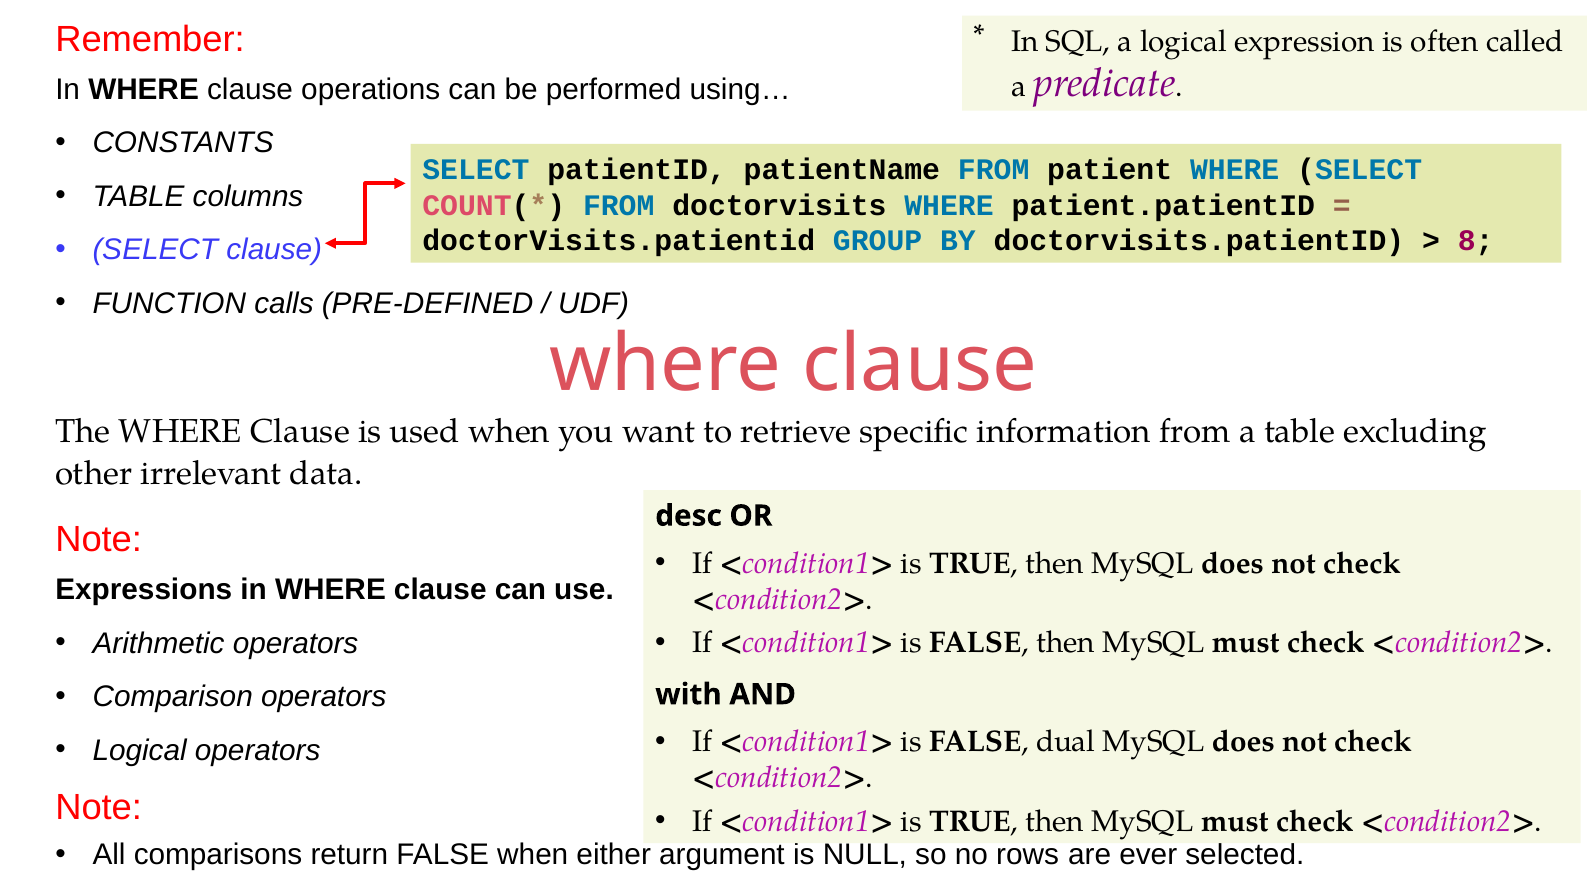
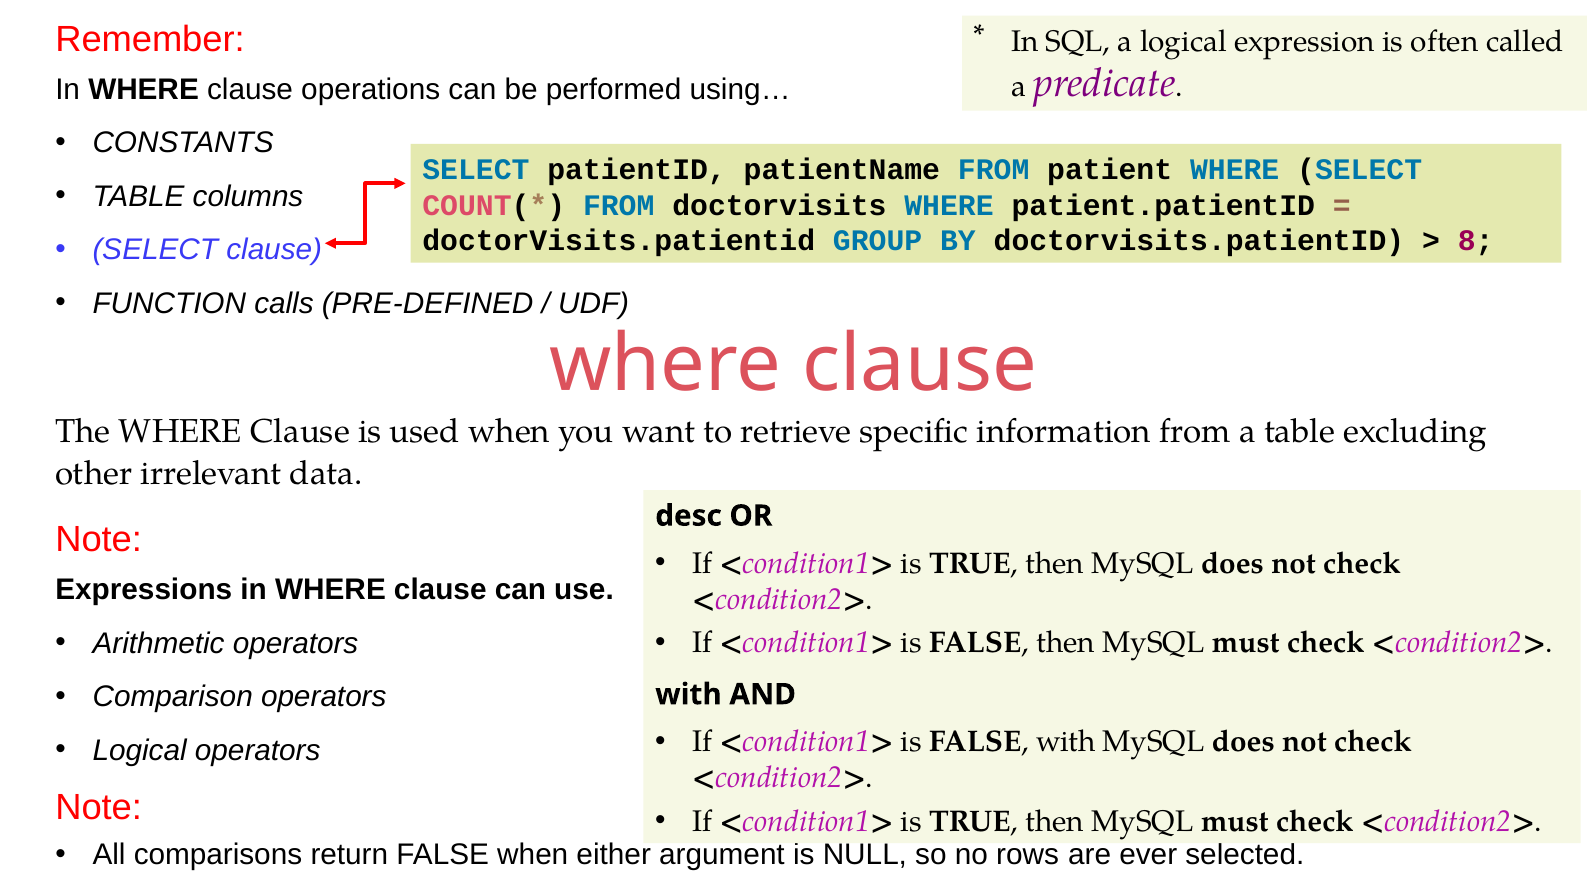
FALSE dual: dual -> with
